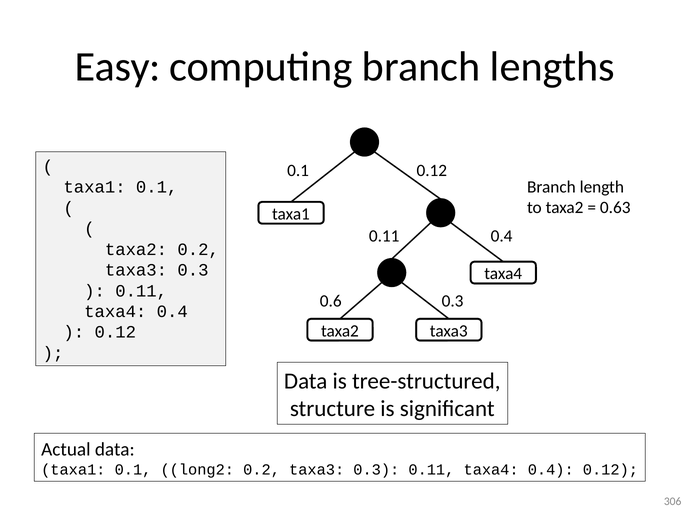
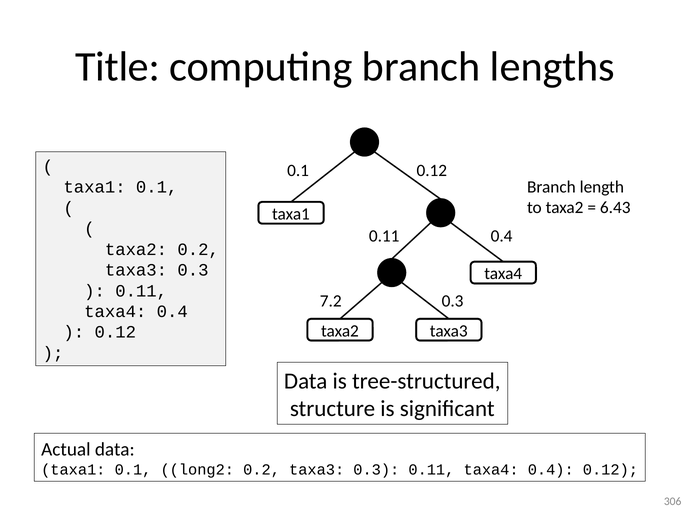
Easy: Easy -> Title
0.63: 0.63 -> 6.43
0.6: 0.6 -> 7.2
